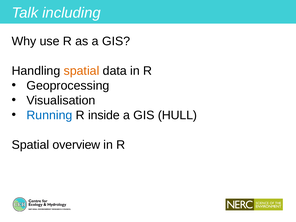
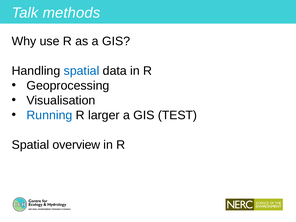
including: including -> methods
spatial at (82, 71) colour: orange -> blue
inside: inside -> larger
HULL: HULL -> TEST
